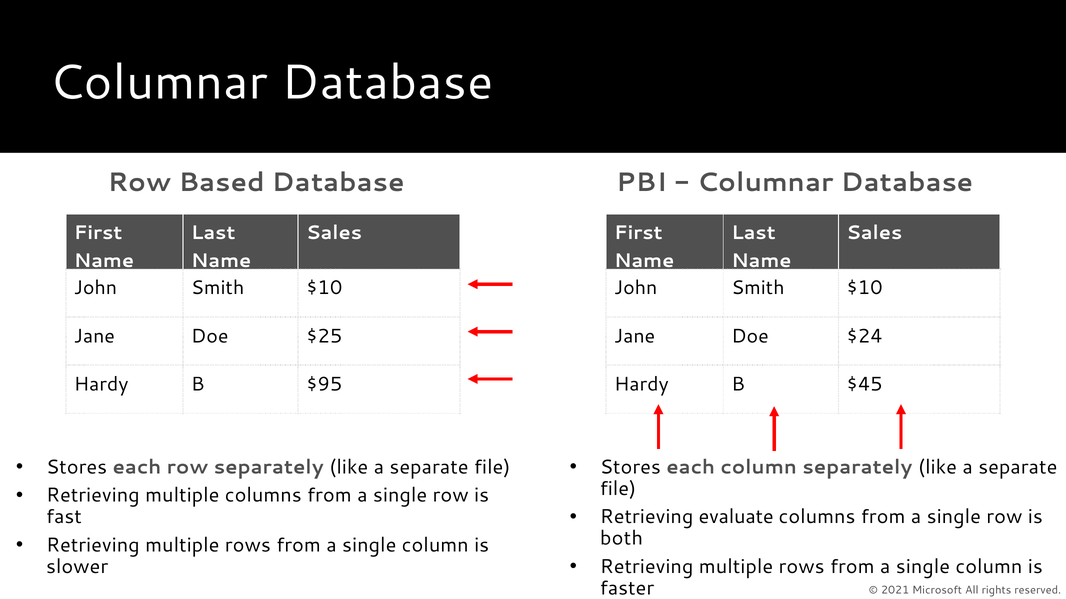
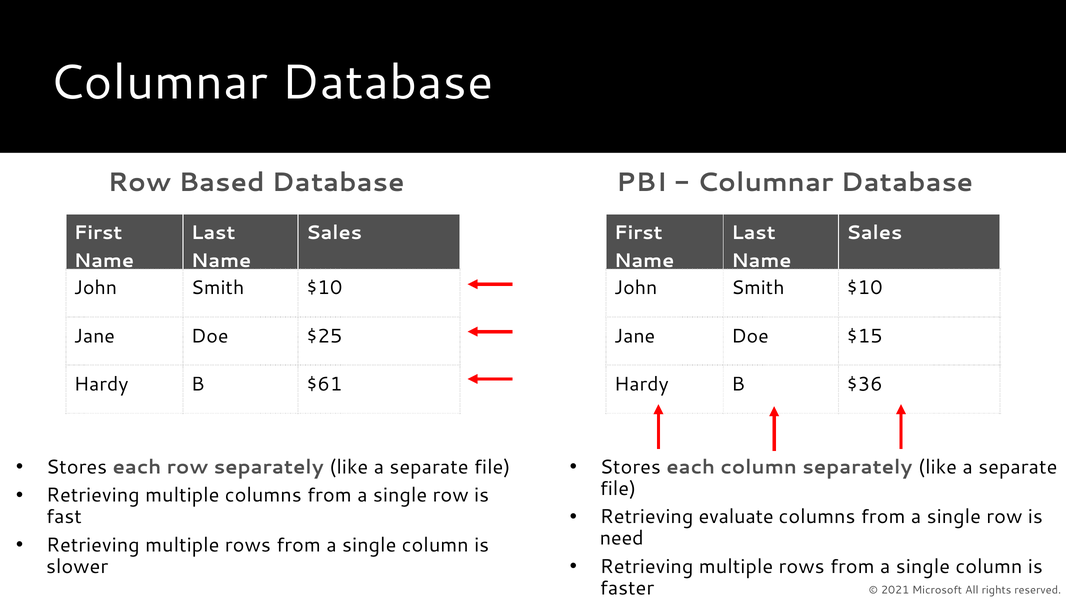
$24: $24 -> $15
$95: $95 -> $61
$45: $45 -> $36
both: both -> need
